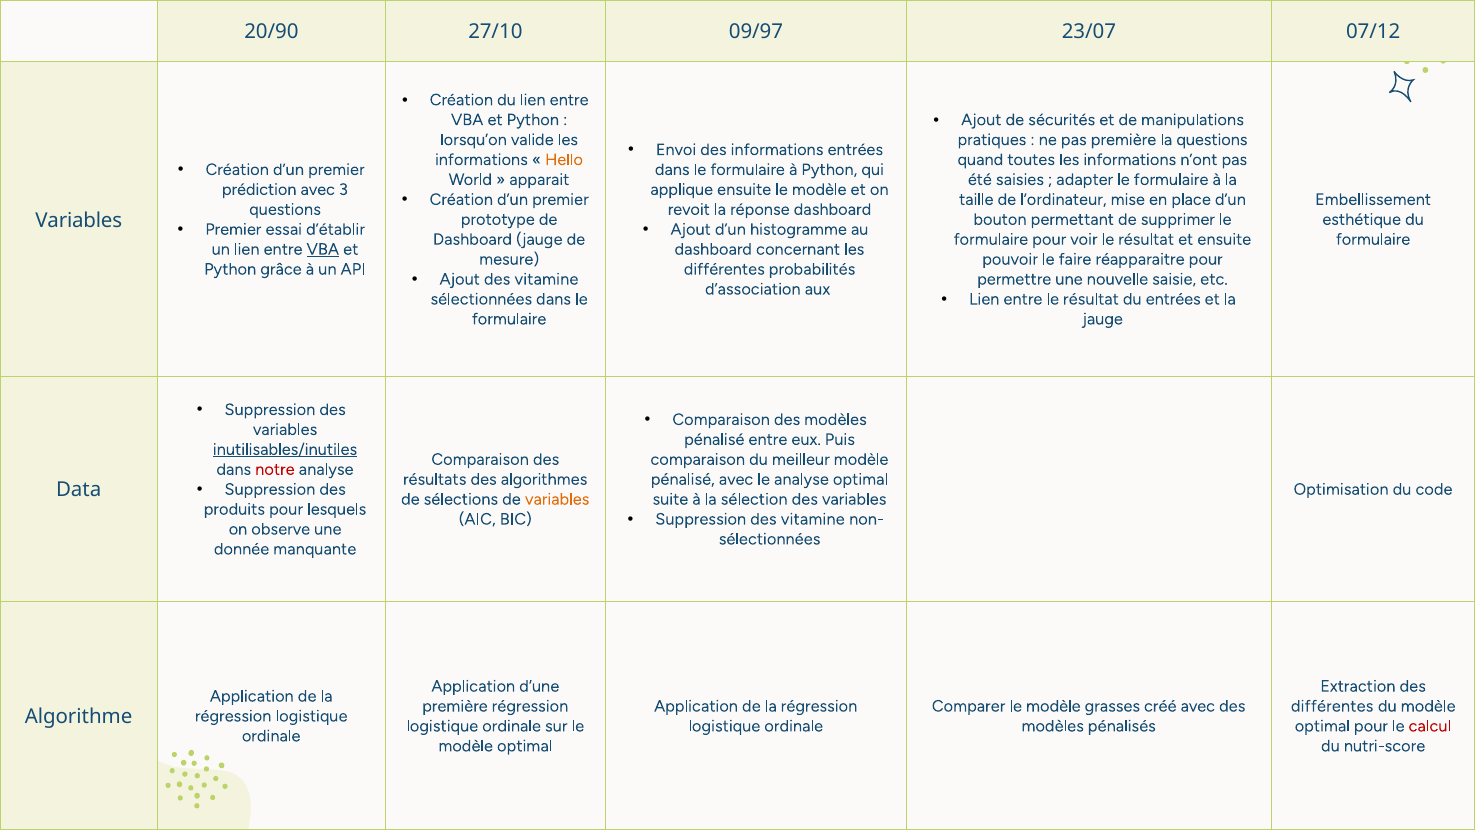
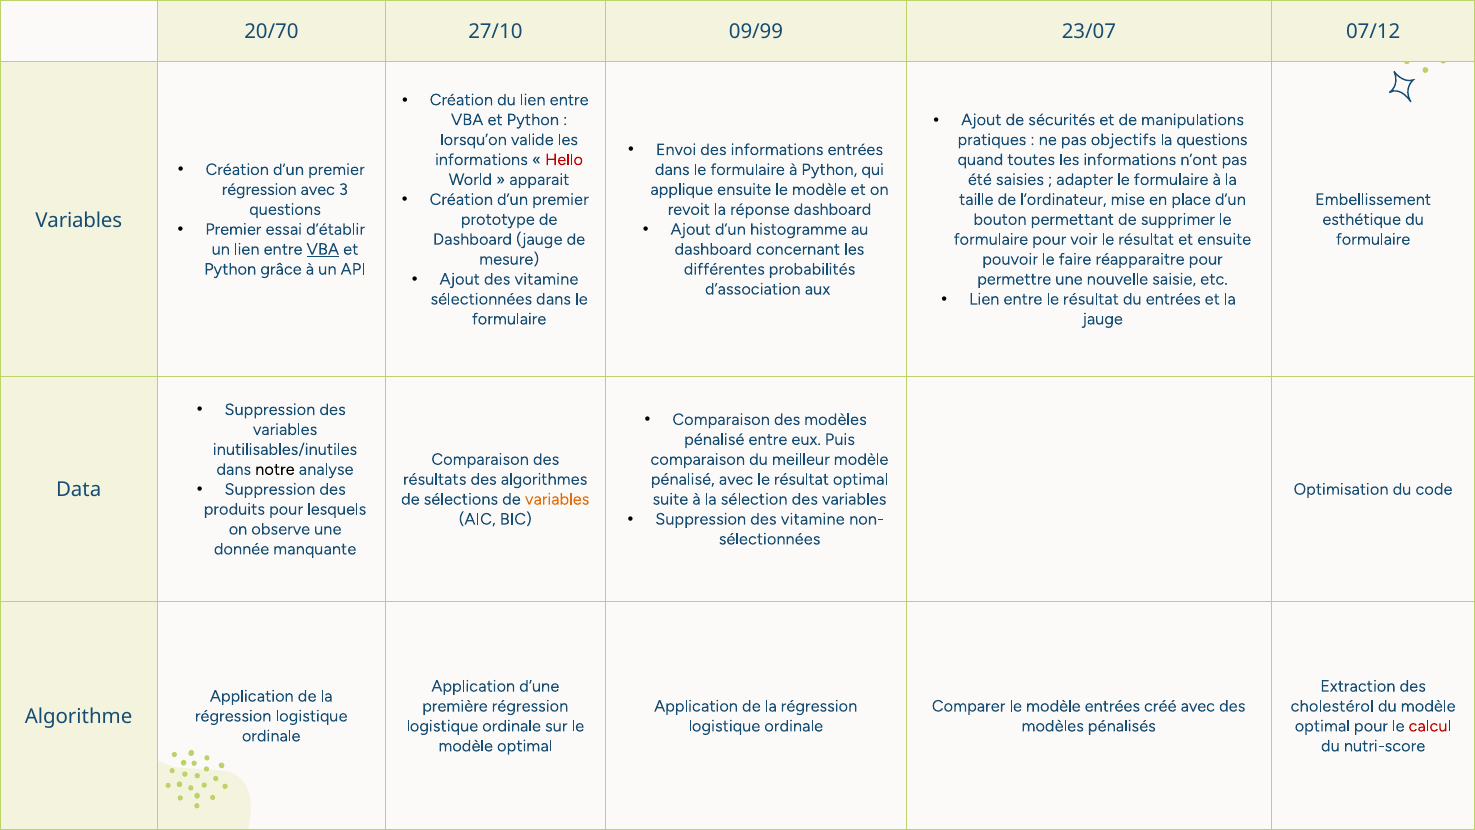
20/90: 20/90 -> 20/70
09/97: 09/97 -> 09/99
pas première: première -> objectifs
Hello colour: orange -> red
prédiction at (259, 189): prédiction -> régression
inutilisables/inutiles underline: present -> none
notre colour: red -> black
avec le analyse: analyse -> résultat
modèle grasses: grasses -> entrées
différentes at (1332, 706): différentes -> cholestérol
